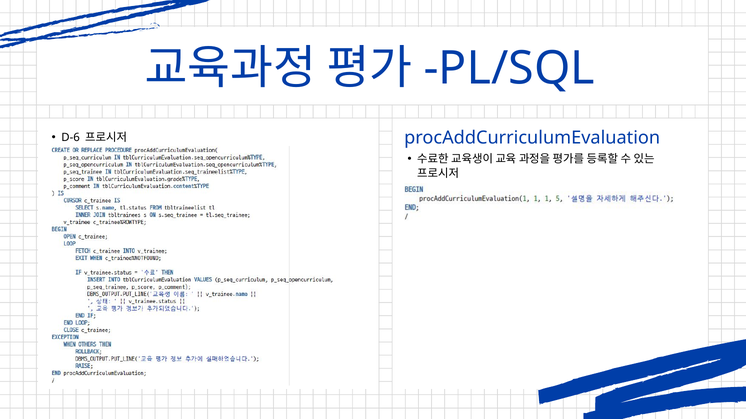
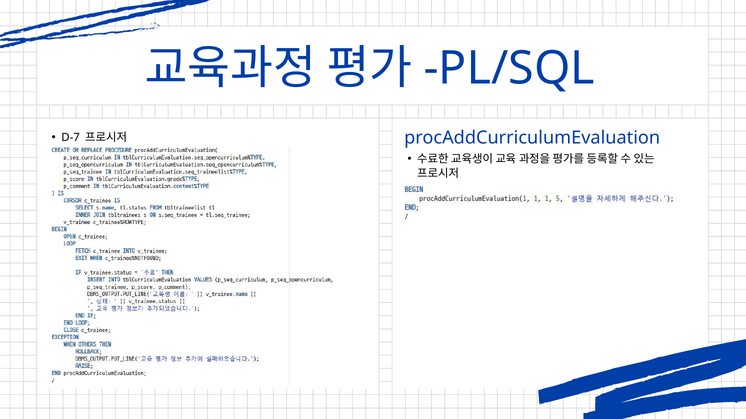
D-6: D-6 -> D-7
